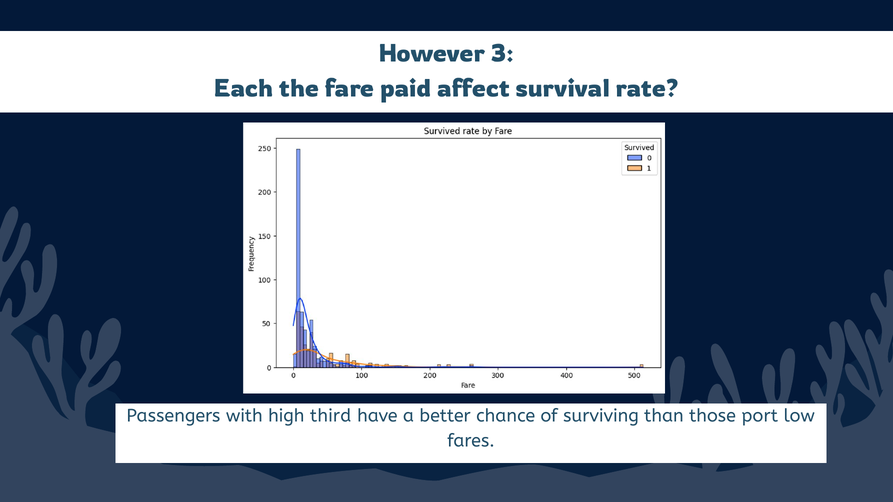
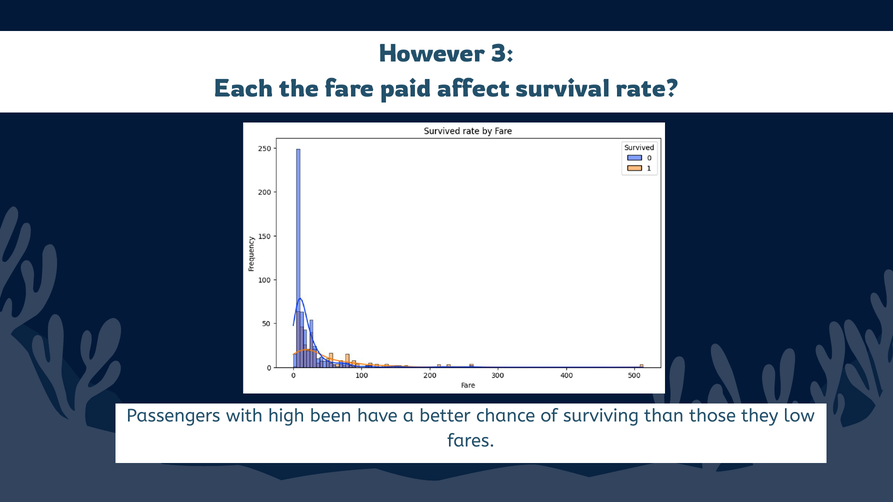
third: third -> been
port: port -> they
